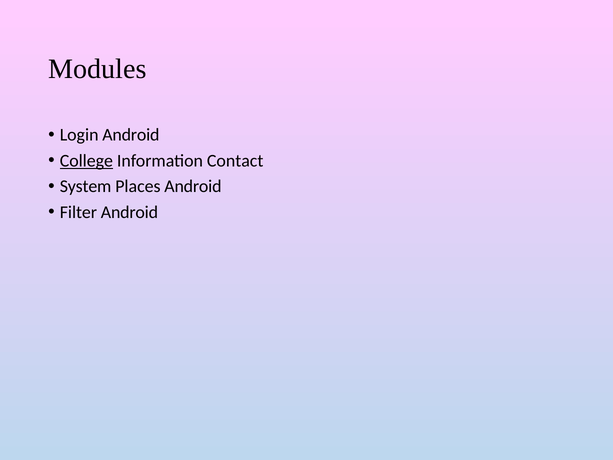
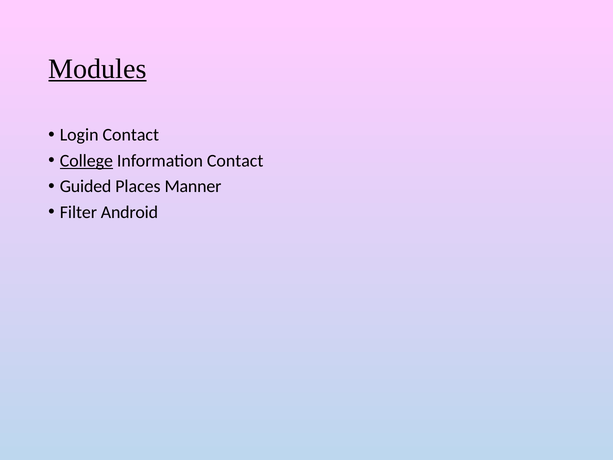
Modules underline: none -> present
Login Android: Android -> Contact
System: System -> Guided
Places Android: Android -> Manner
